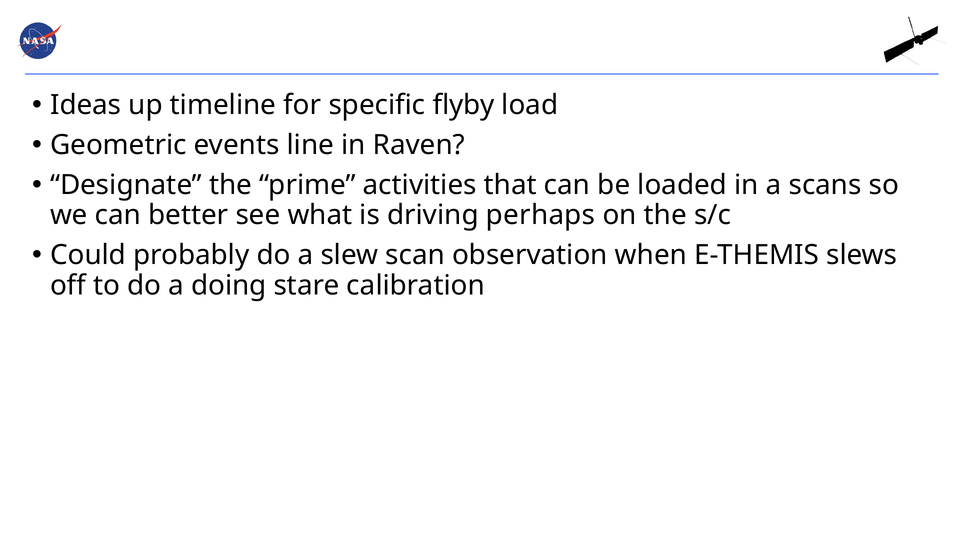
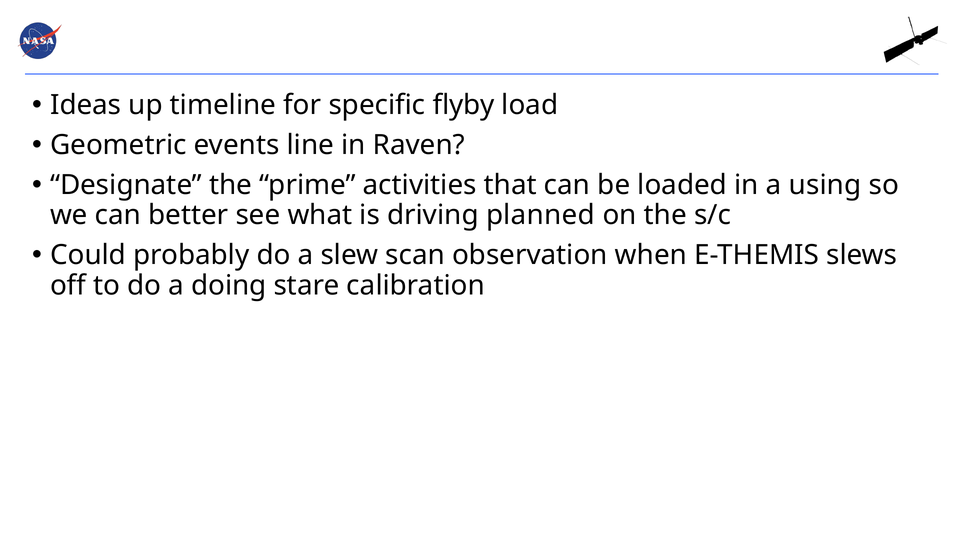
scans: scans -> using
perhaps: perhaps -> planned
